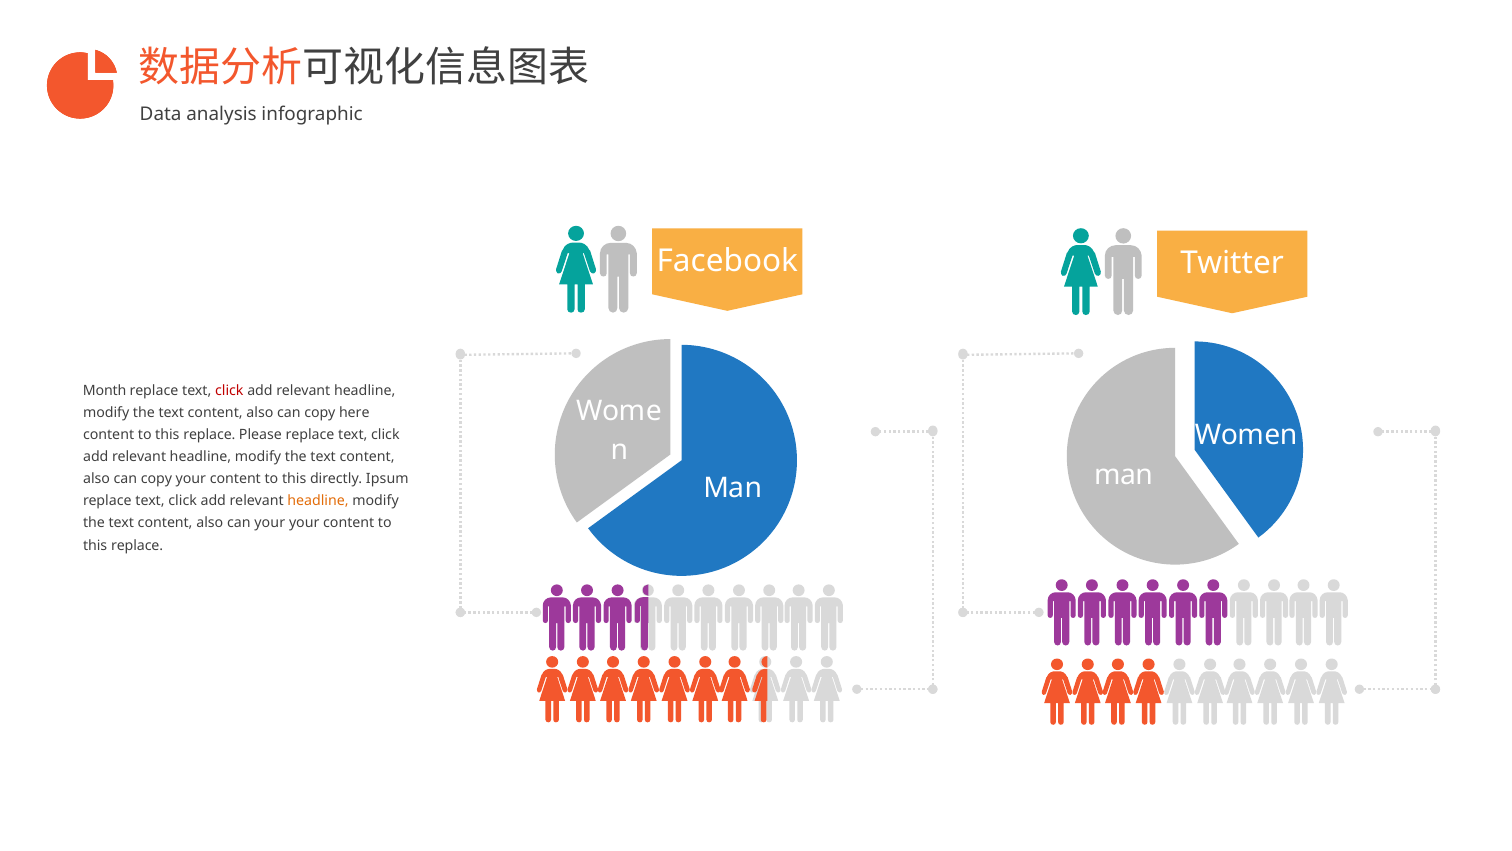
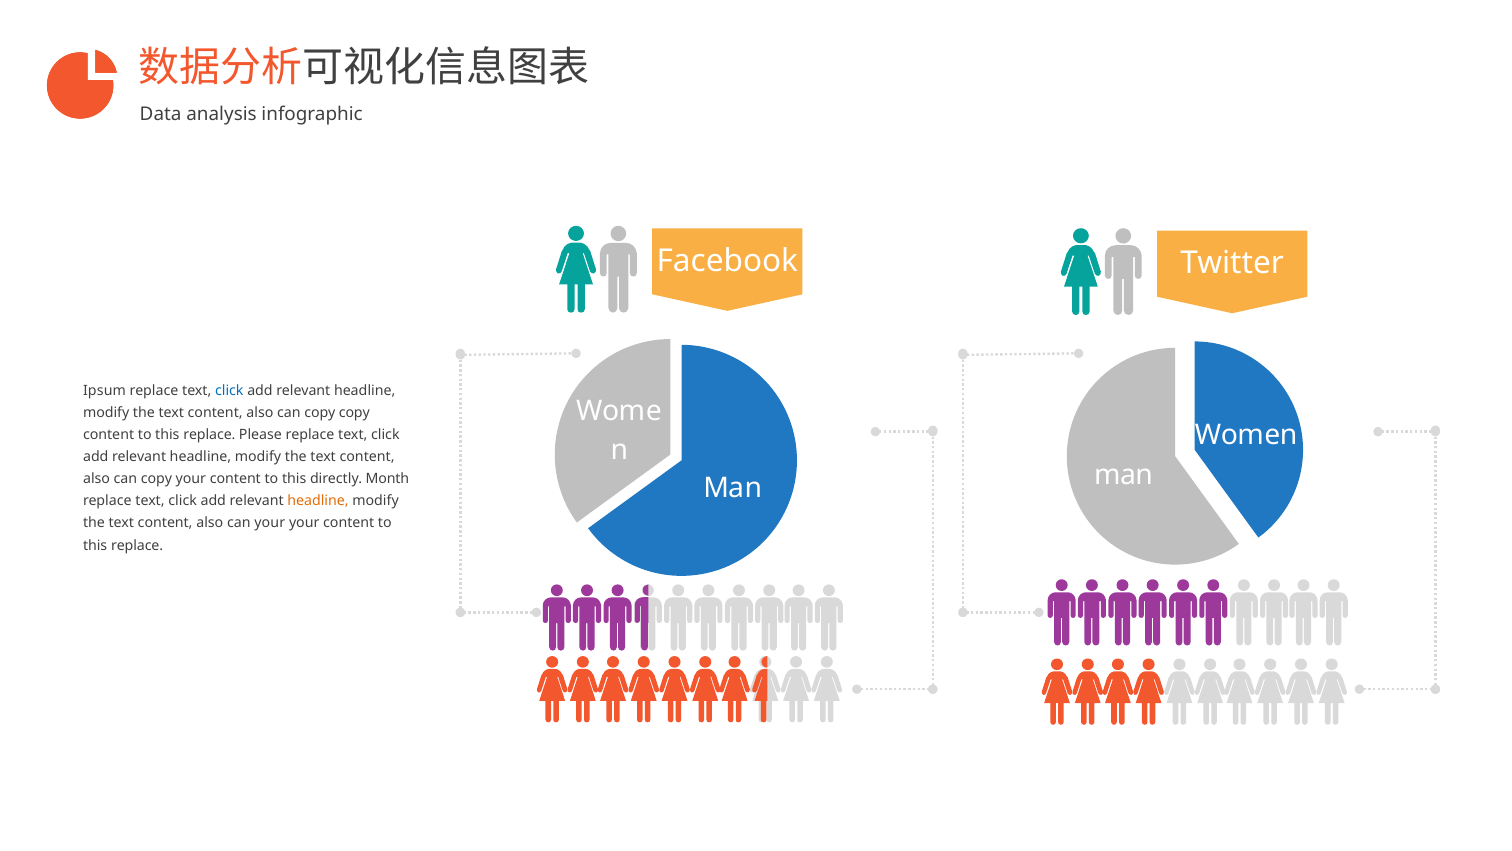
Month: Month -> Ipsum
click at (229, 390) colour: red -> blue
copy here: here -> copy
Ipsum: Ipsum -> Month
